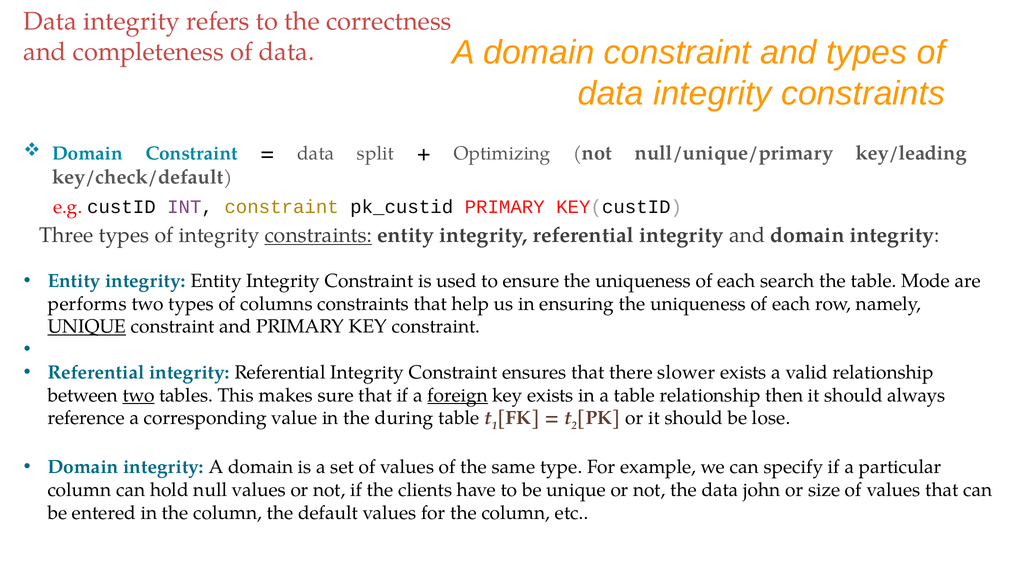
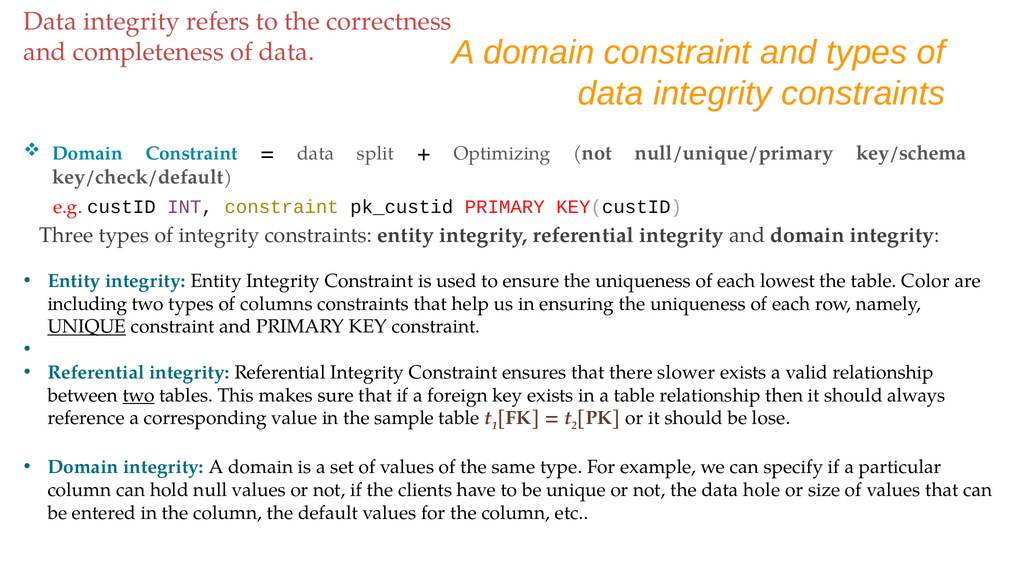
key/leading: key/leading -> key/schema
constraints at (318, 235) underline: present -> none
search: search -> lowest
Mode: Mode -> Color
performs: performs -> including
foreign underline: present -> none
during: during -> sample
john: john -> hole
